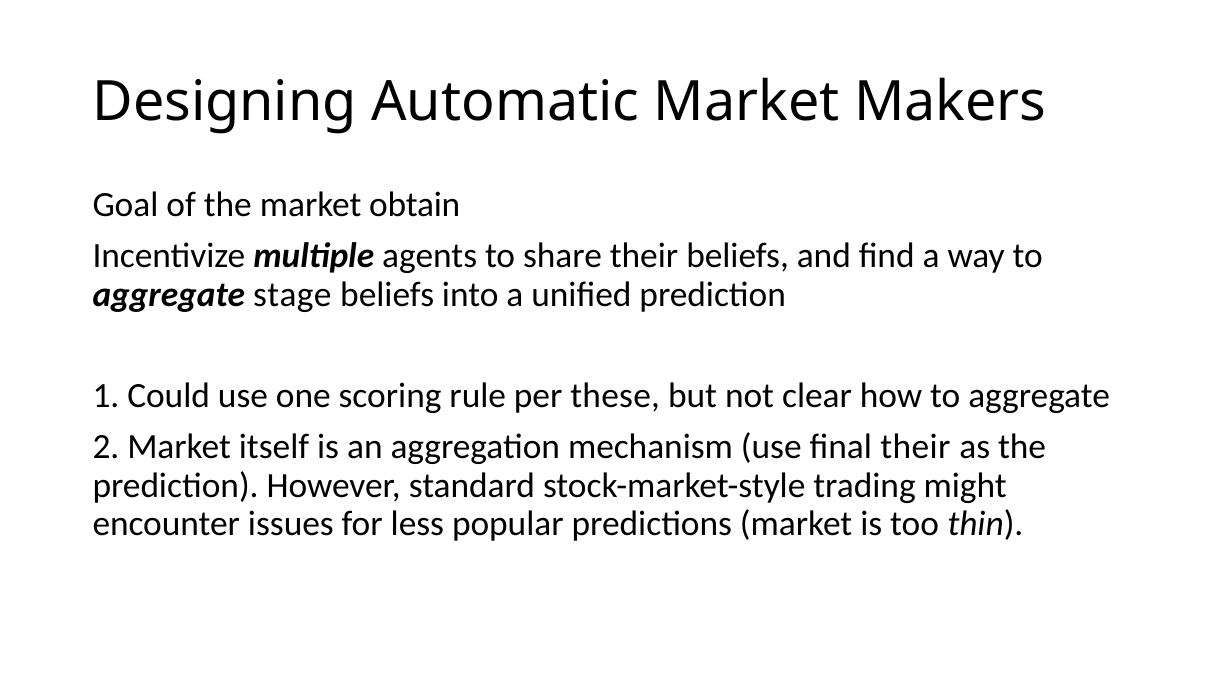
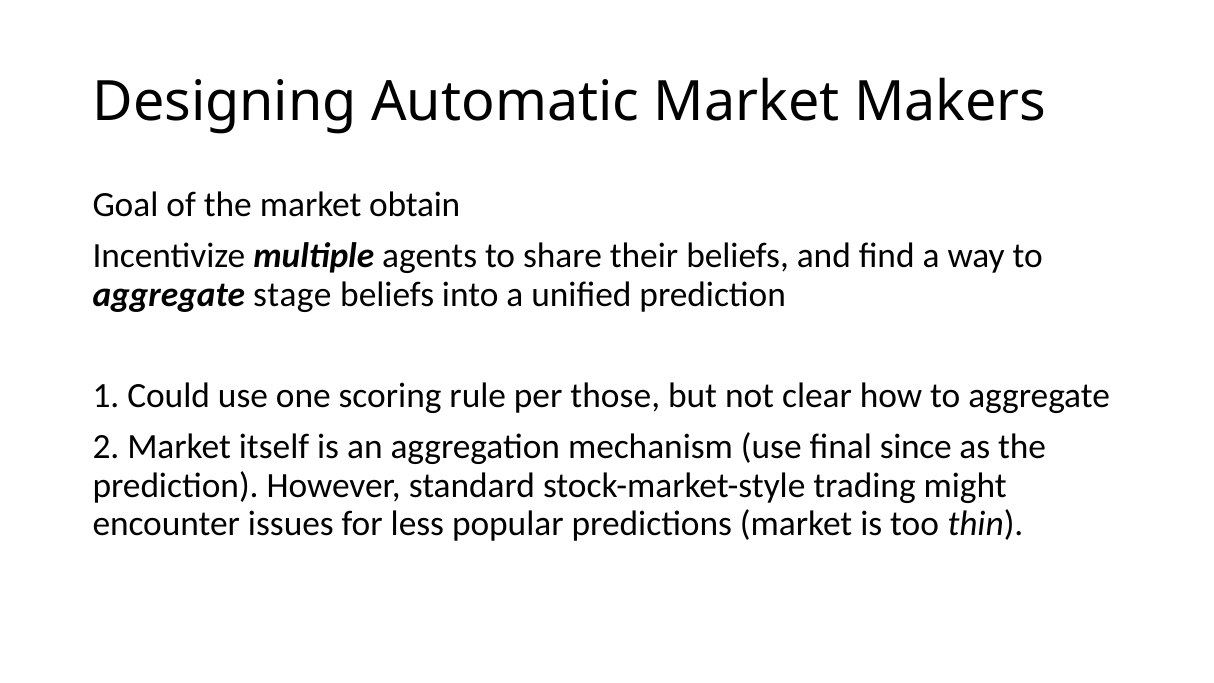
these: these -> those
final their: their -> since
